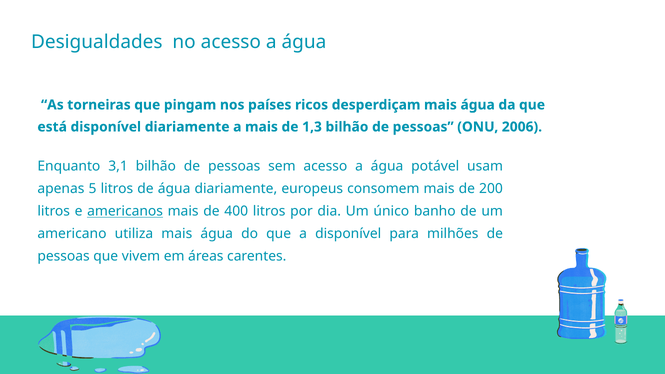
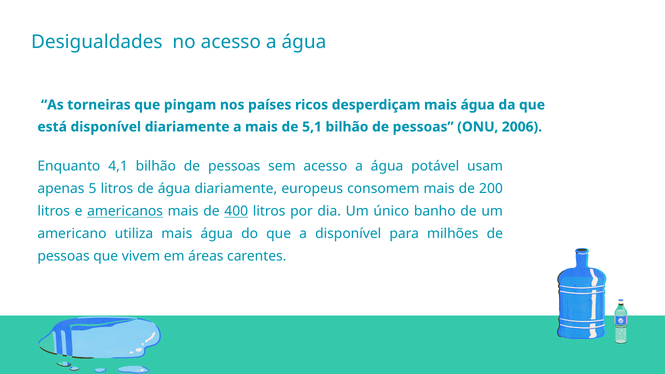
1,3: 1,3 -> 5,1
3,1: 3,1 -> 4,1
400 underline: none -> present
